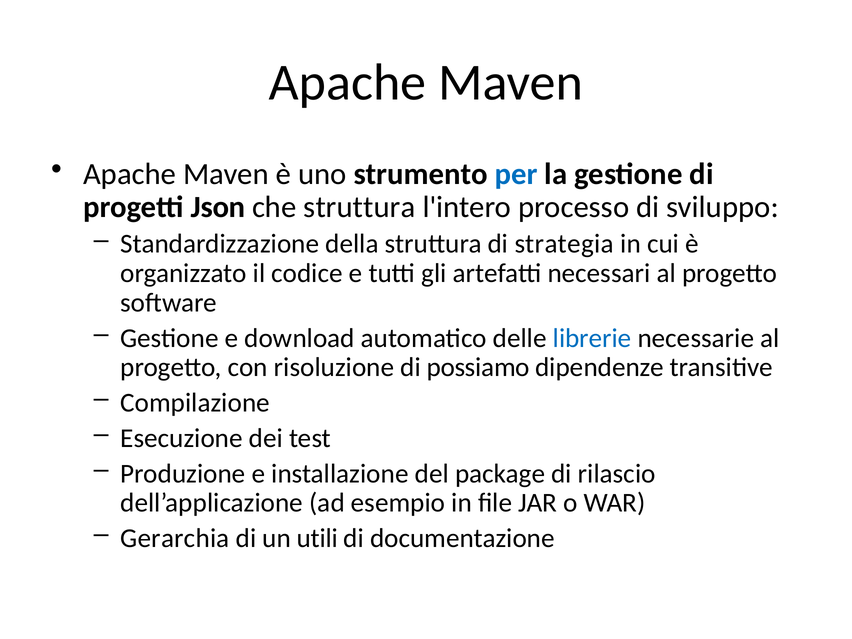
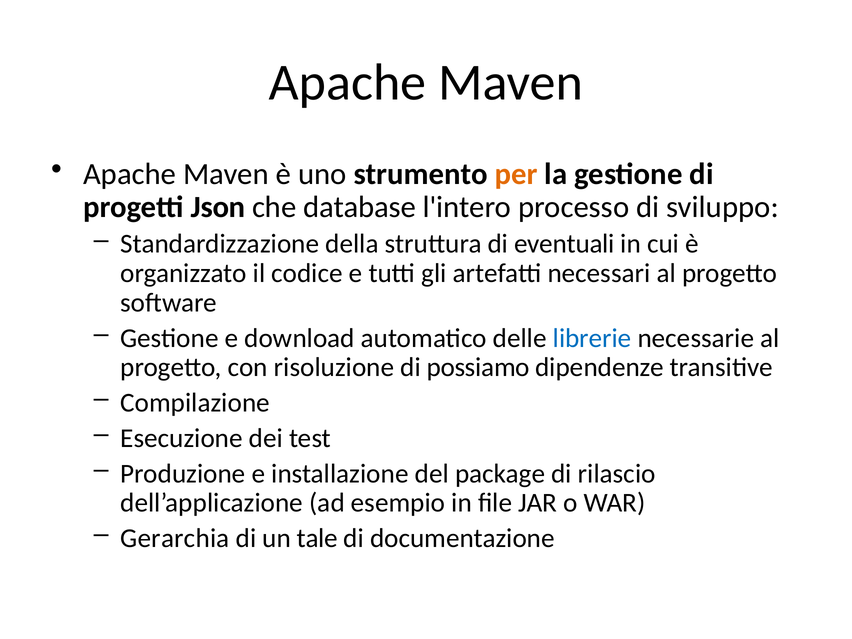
per colour: blue -> orange
che struttura: struttura -> database
strategia: strategia -> eventuali
utili: utili -> tale
